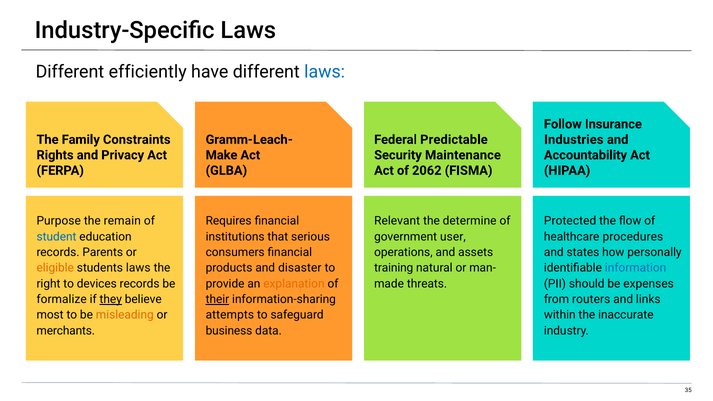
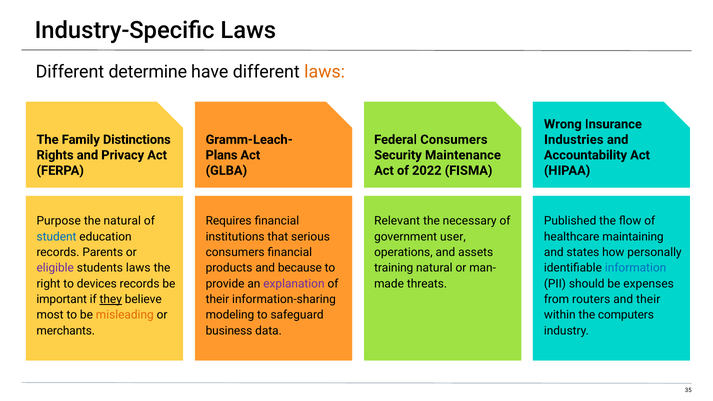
efficiently: efficiently -> determine
laws at (325, 72) colour: blue -> orange
Follow: Follow -> Wrong
Constraints: Constraints -> Distinctions
Federal Predictable: Predictable -> Consumers
Make: Make -> Plans
2062: 2062 -> 2022
the remain: remain -> natural
determine: determine -> necessary
Protected: Protected -> Published
procedures: procedures -> maintaining
eligible colour: orange -> purple
disaster: disaster -> because
explanation colour: orange -> purple
formalize: formalize -> important
their at (217, 299) underline: present -> none
and links: links -> their
attempts: attempts -> modeling
inaccurate: inaccurate -> computers
